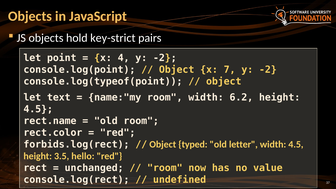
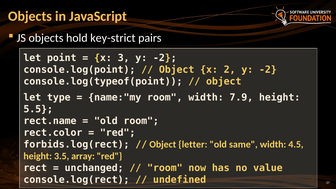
4: 4 -> 3
7: 7 -> 2
text: text -> type
6.2: 6.2 -> 7.9
4.5 at (38, 109): 4.5 -> 5.5
typed: typed -> letter
letter: letter -> same
hello: hello -> array
